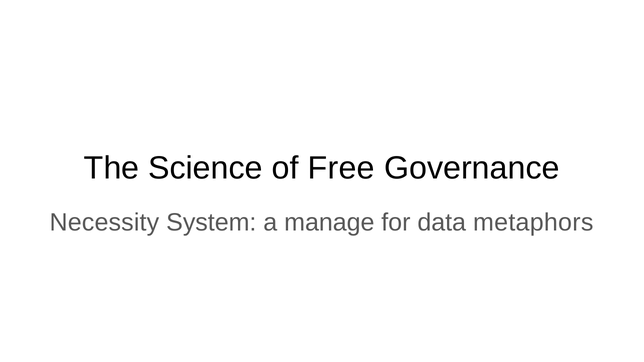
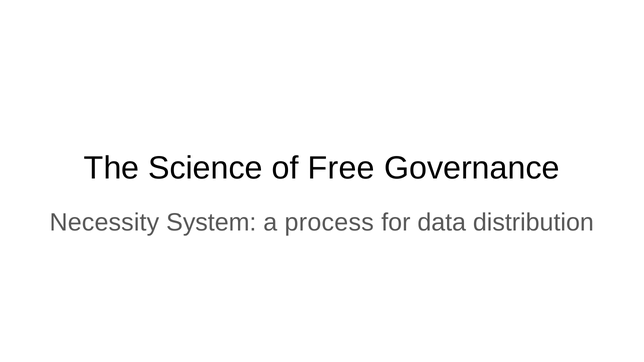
manage: manage -> process
metaphors: metaphors -> distribution
